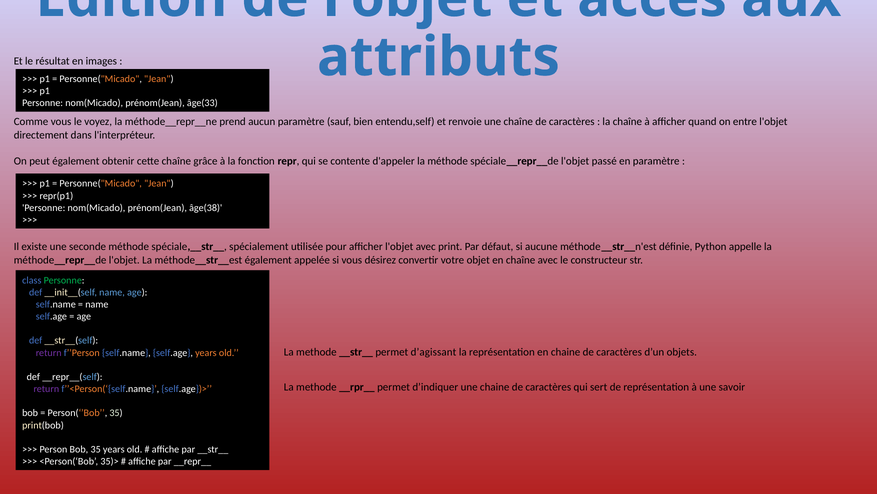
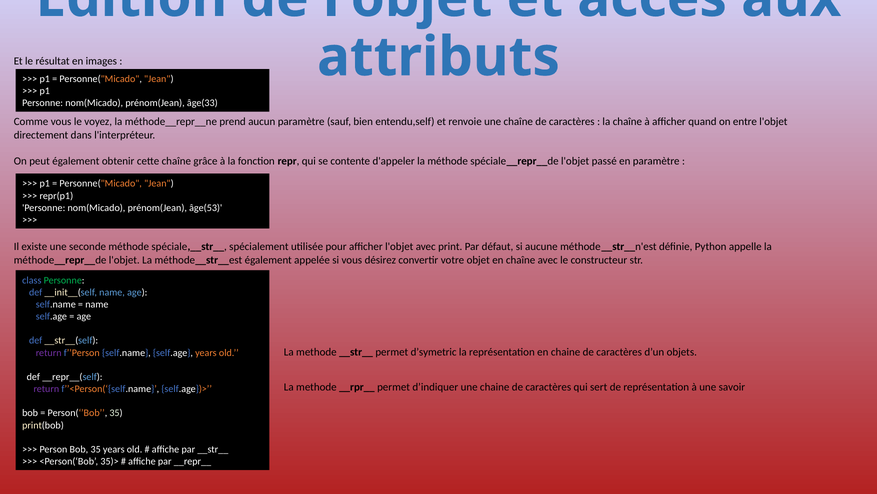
âge(38: âge(38 -> âge(53
d’agissant: d’agissant -> d’symetric
